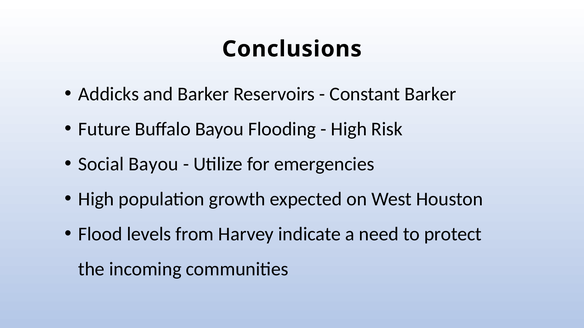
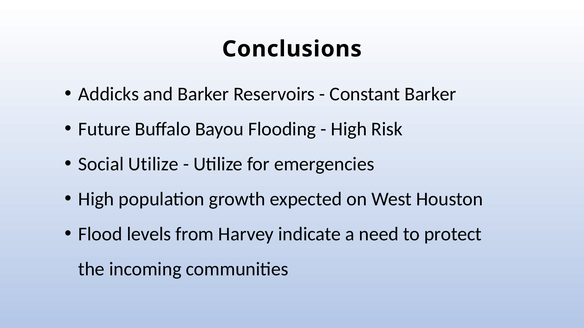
Social Bayou: Bayou -> Utilize
